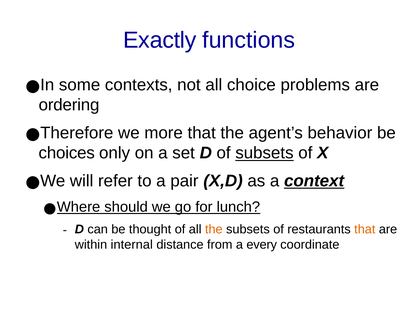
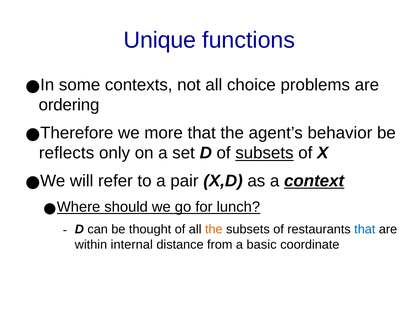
Exactly: Exactly -> Unique
choices: choices -> reflects
that at (365, 230) colour: orange -> blue
every: every -> basic
